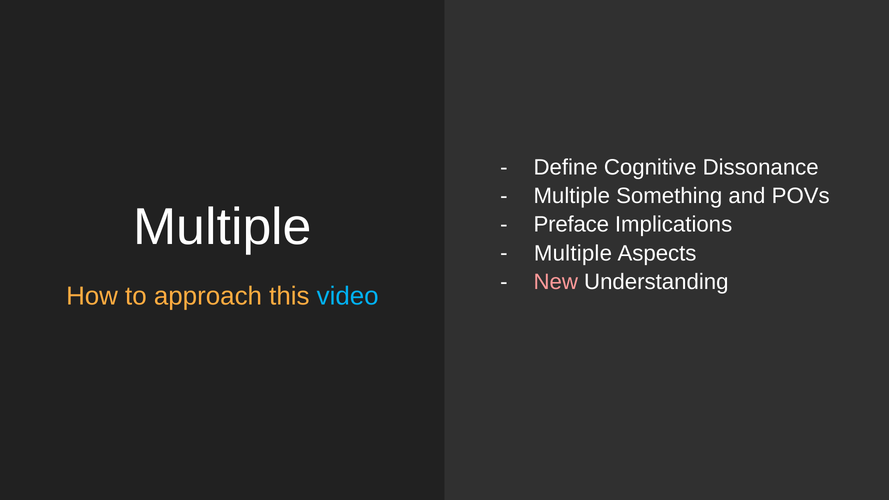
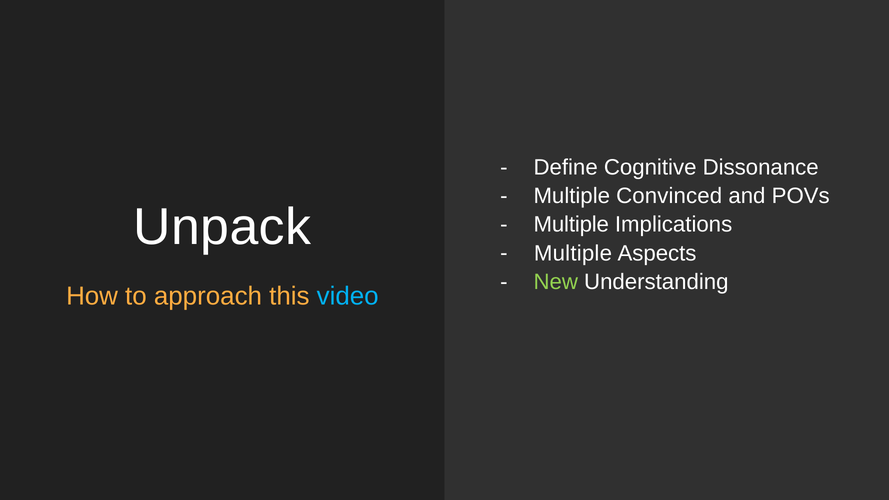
Something: Something -> Convinced
Multiple at (222, 227): Multiple -> Unpack
Preface at (571, 225): Preface -> Multiple
New colour: pink -> light green
